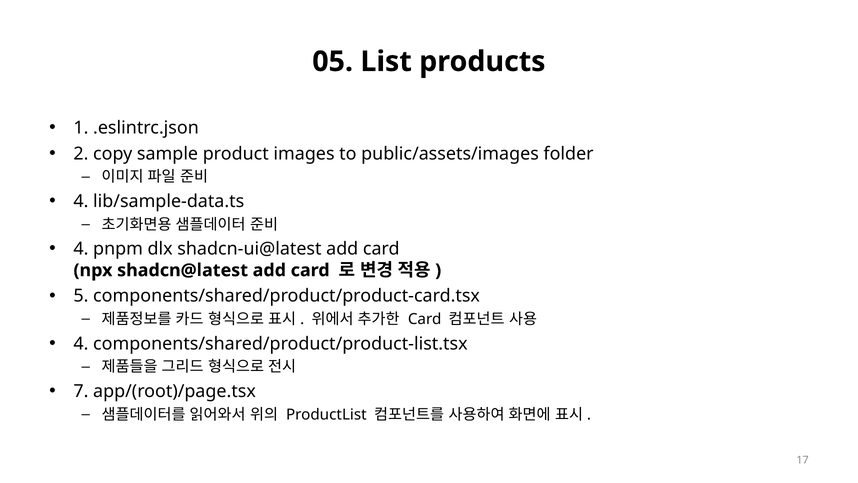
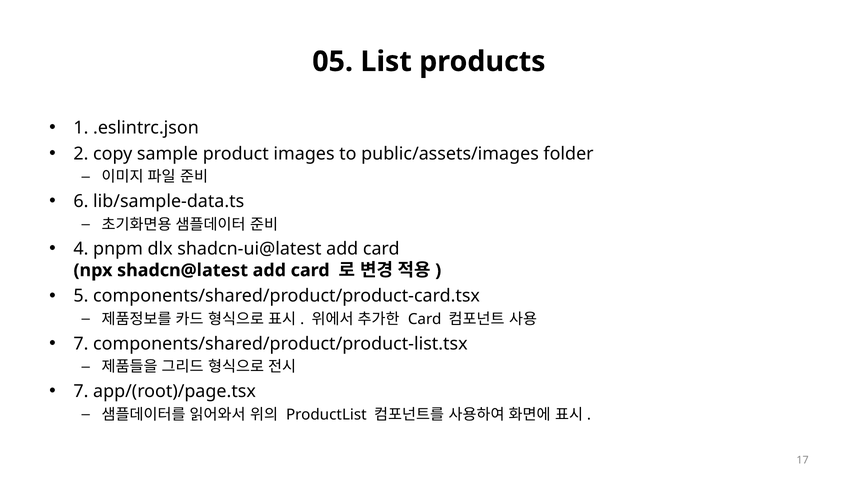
4 at (81, 201): 4 -> 6
4 at (81, 343): 4 -> 7
